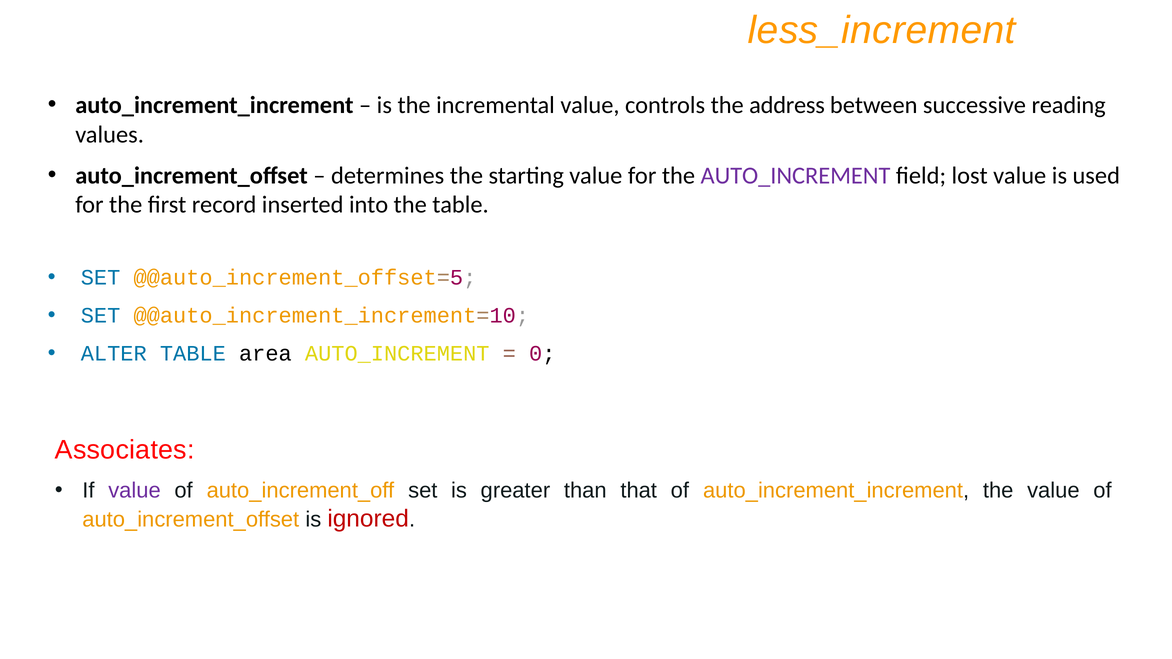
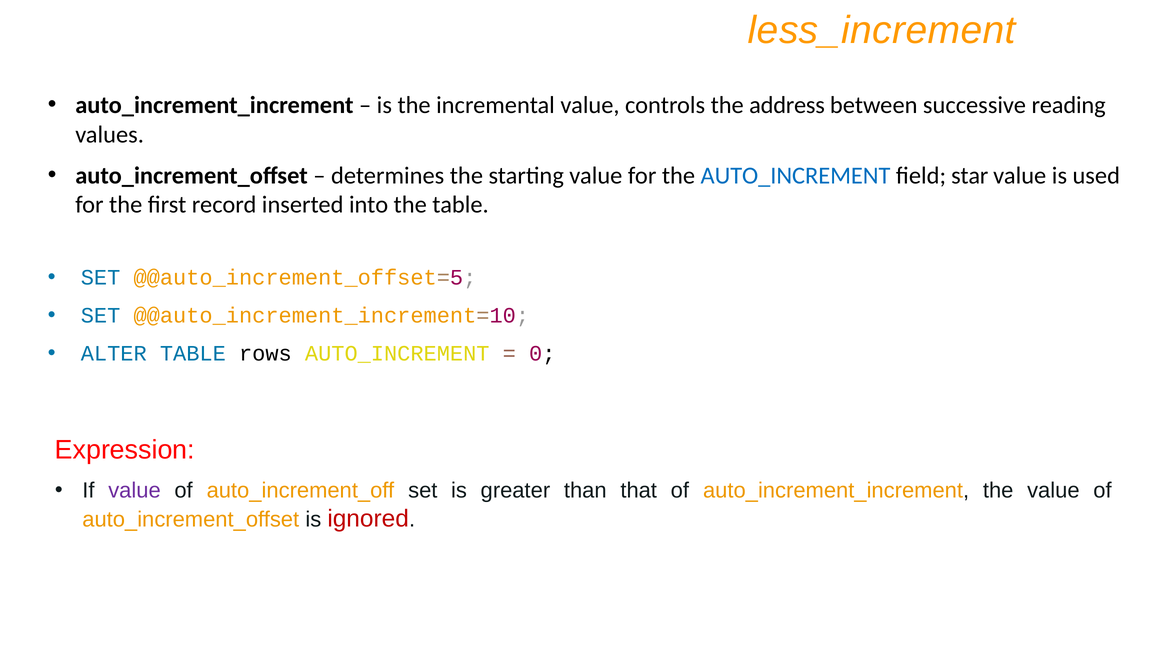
AUTO_INCREMENT at (796, 176) colour: purple -> blue
lost: lost -> star
area: area -> rows
Associates: Associates -> Expression
